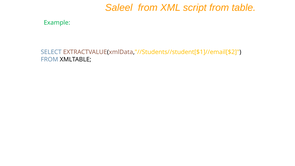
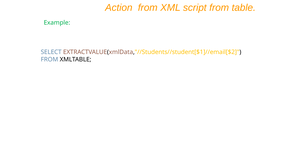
Saleel: Saleel -> Action
